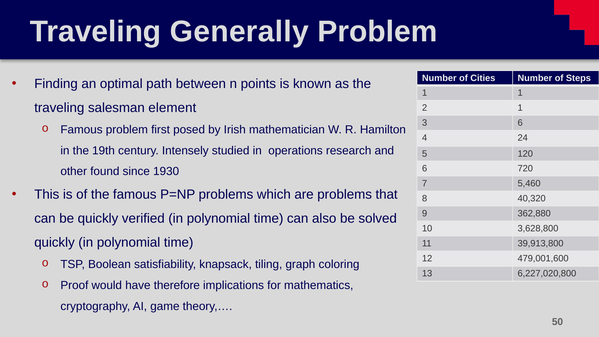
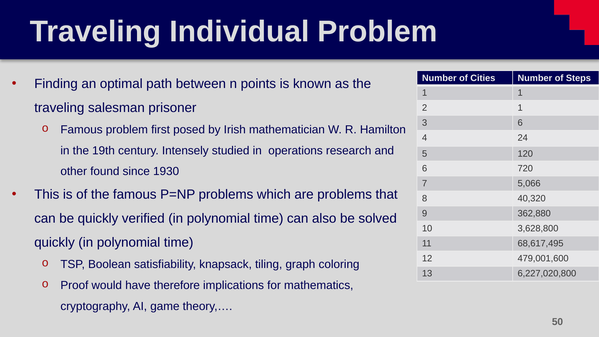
Generally: Generally -> Individual
element: element -> prisoner
5,460: 5,460 -> 5,066
39,913,800: 39,913,800 -> 68,617,495
